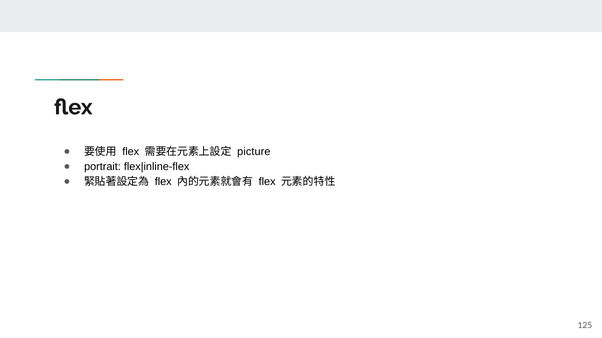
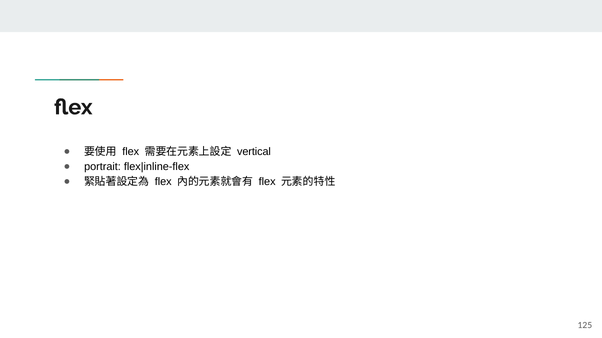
picture: picture -> vertical
